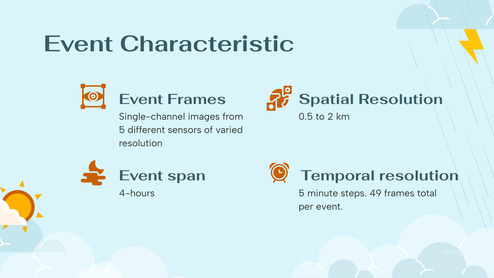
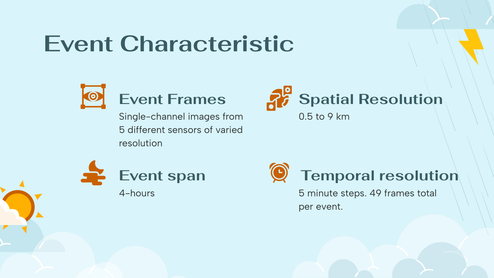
2: 2 -> 9
